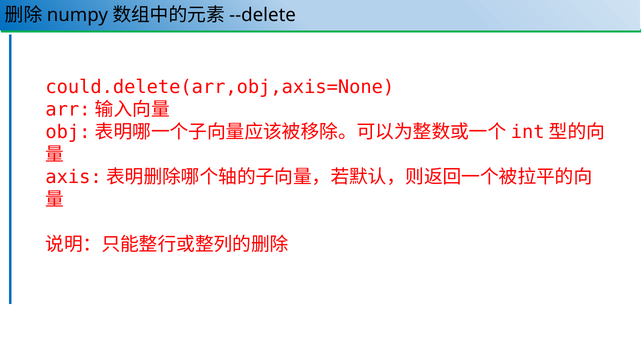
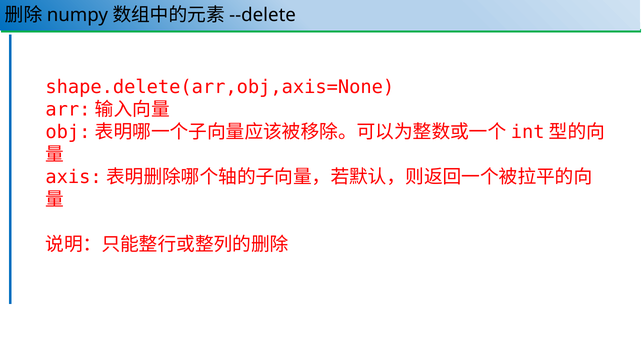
could.delete(arr,obj,axis=None: could.delete(arr,obj,axis=None -> shape.delete(arr,obj,axis=None
